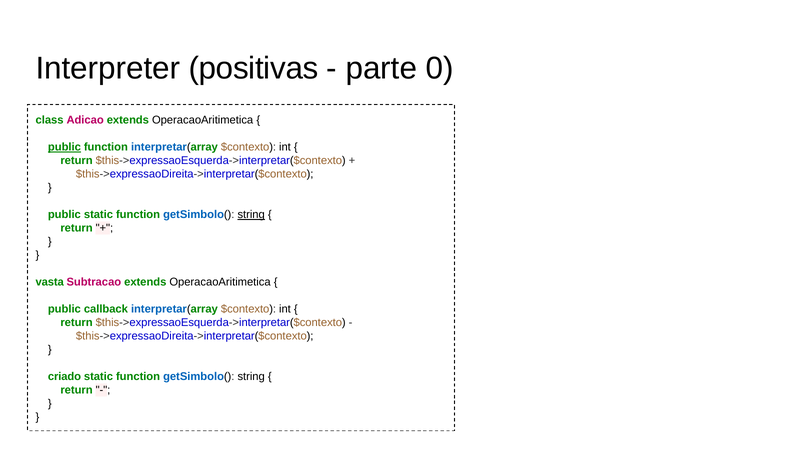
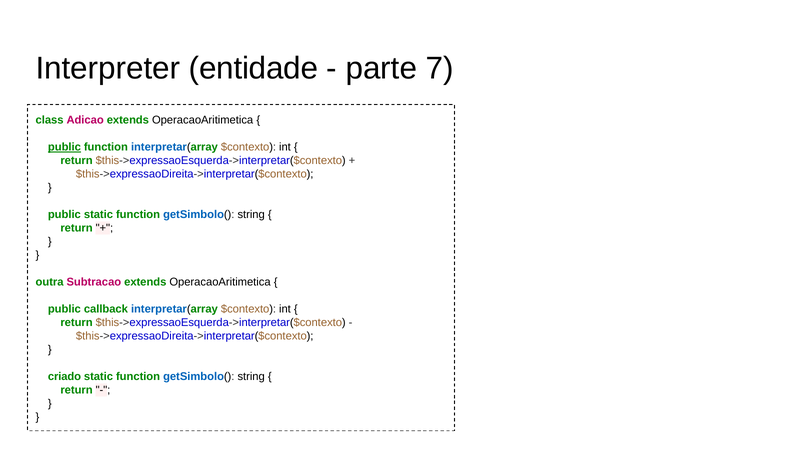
positivas: positivas -> entidade
0: 0 -> 7
string at (251, 214) underline: present -> none
vasta: vasta -> outra
